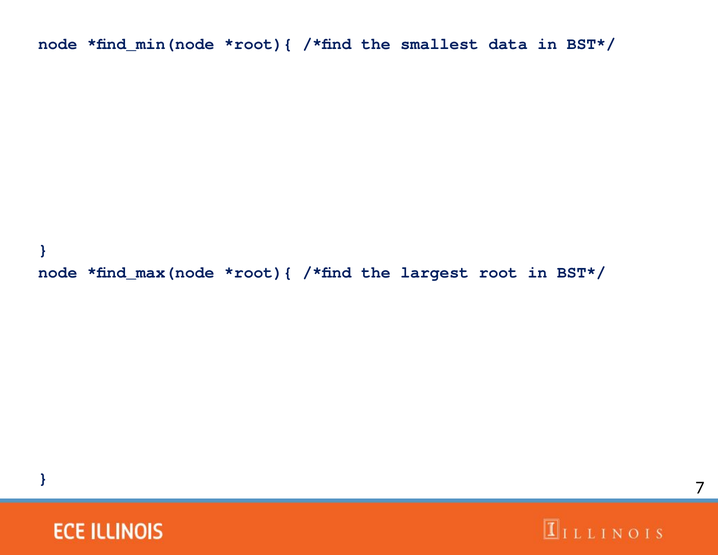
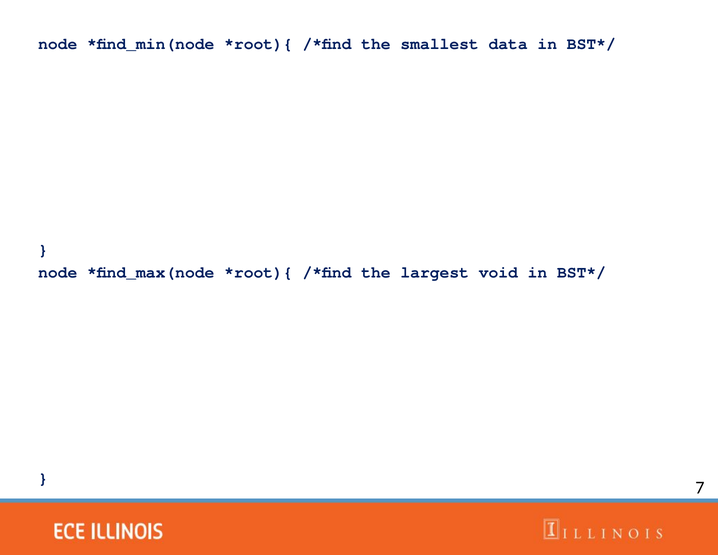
root: root -> void
